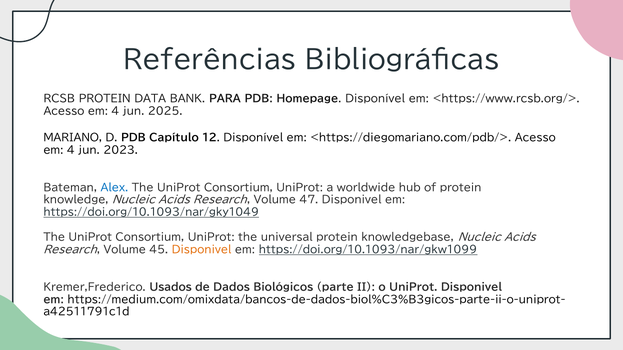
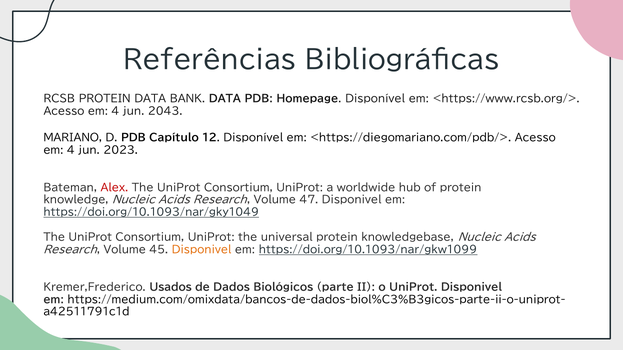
BANK PARA: PARA -> DATA
2025: 2025 -> 2043
Alex colour: blue -> red
